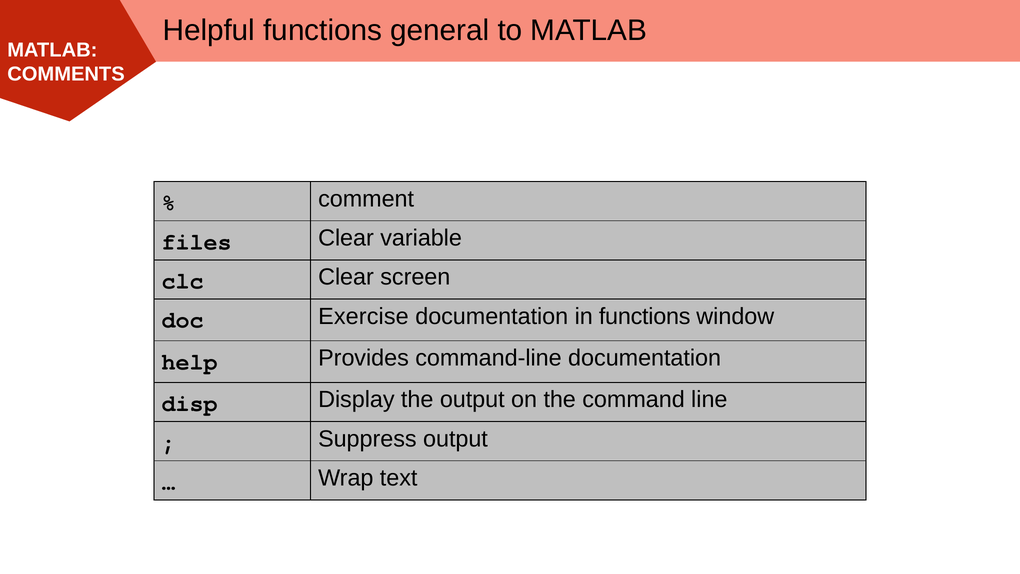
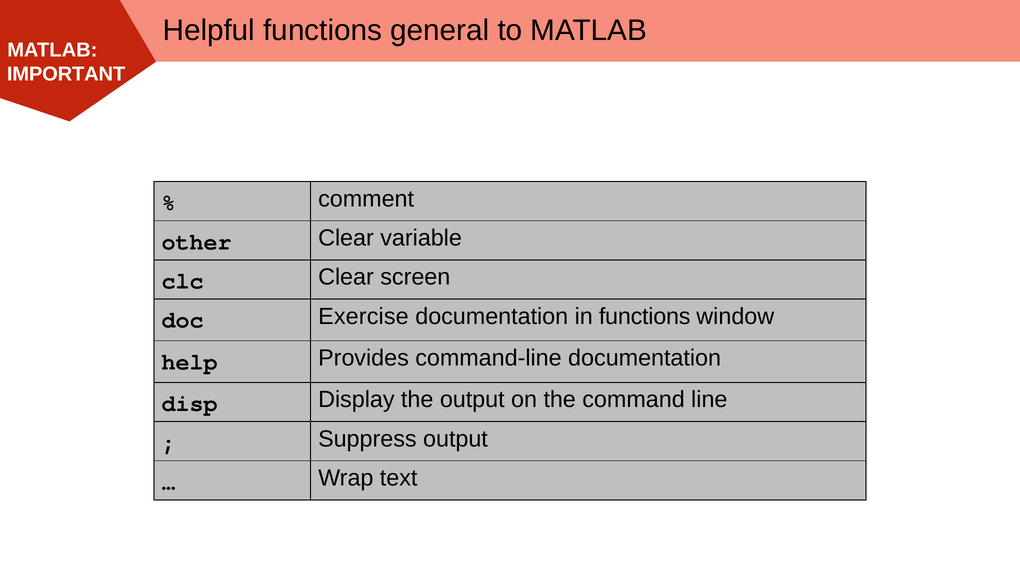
COMMENTS: COMMENTS -> IMPORTANT
files: files -> other
